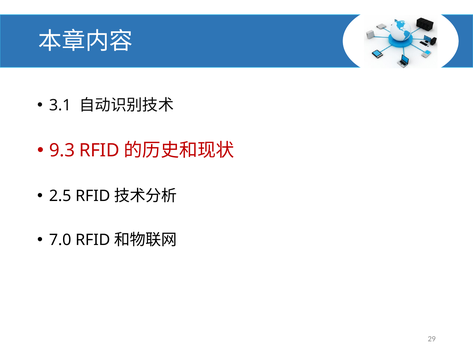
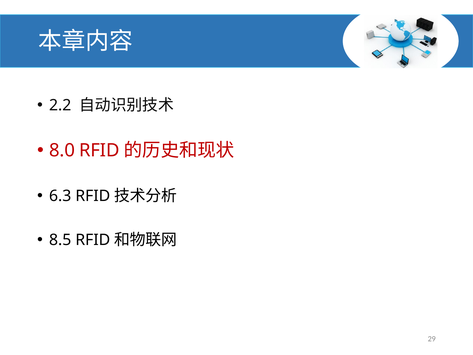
3.1: 3.1 -> 2.2
9.3: 9.3 -> 8.0
2.5: 2.5 -> 6.3
7.0: 7.0 -> 8.5
